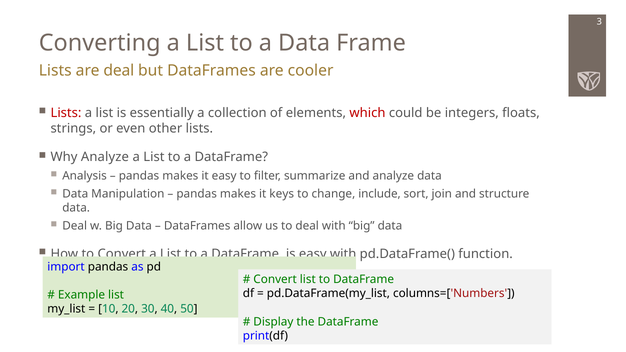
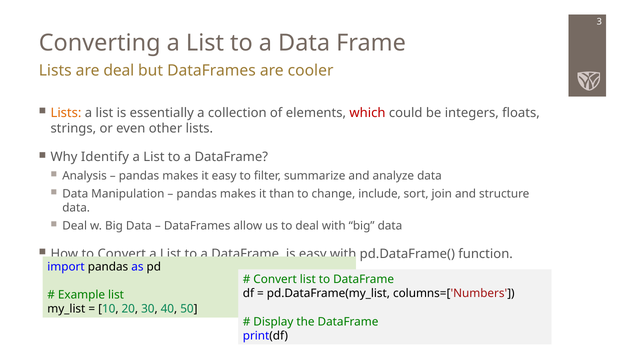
Lists at (66, 113) colour: red -> orange
Why Analyze: Analyze -> Identify
keys: keys -> than
